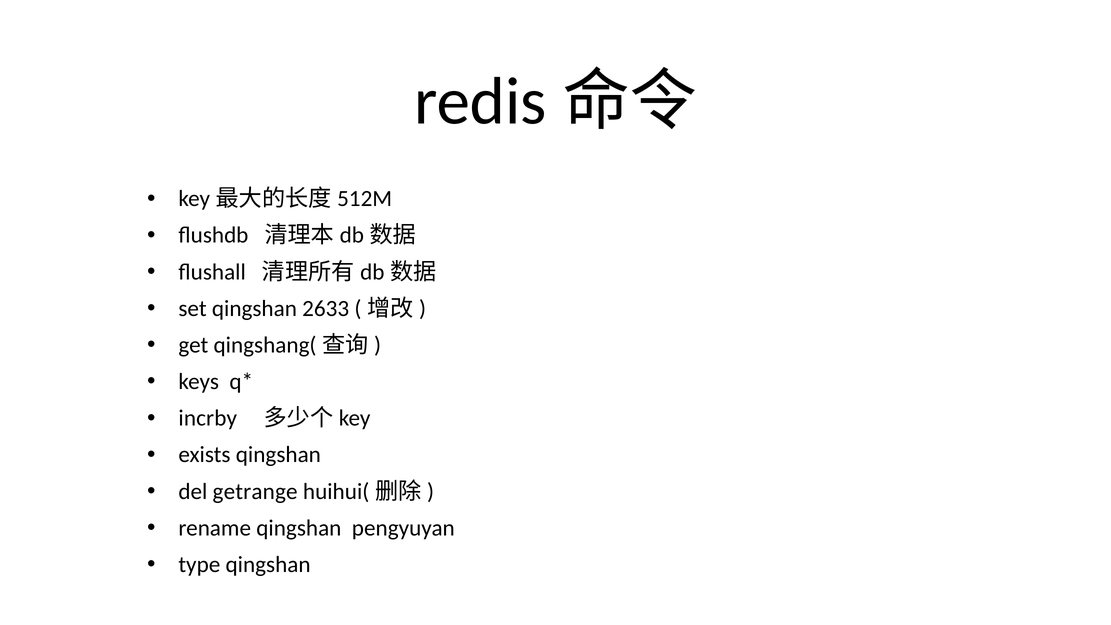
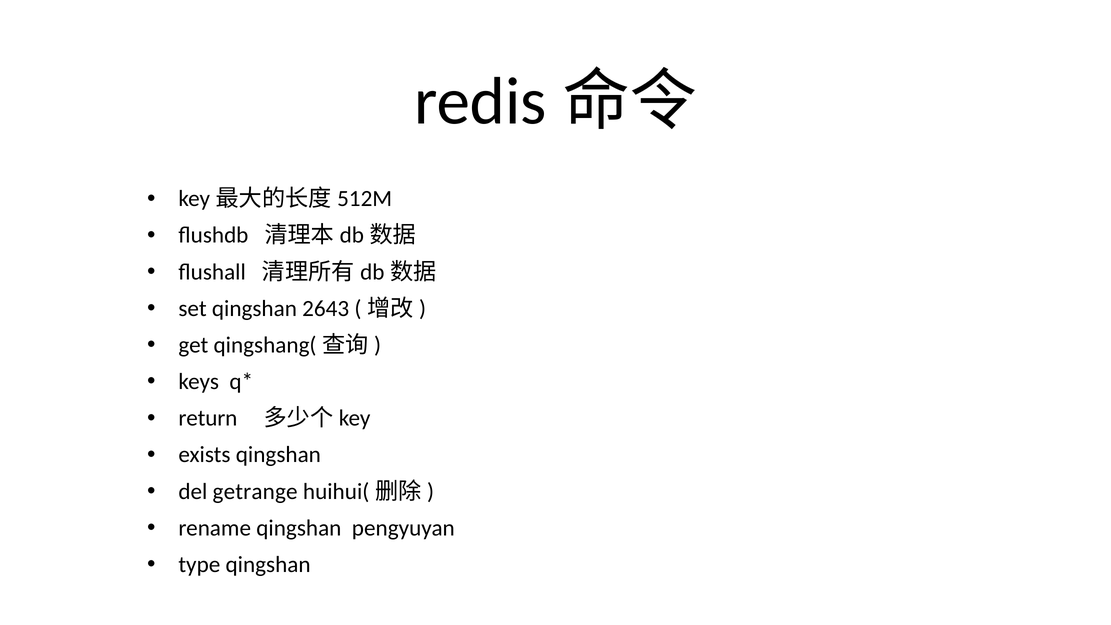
2633: 2633 -> 2643
incrby: incrby -> return
